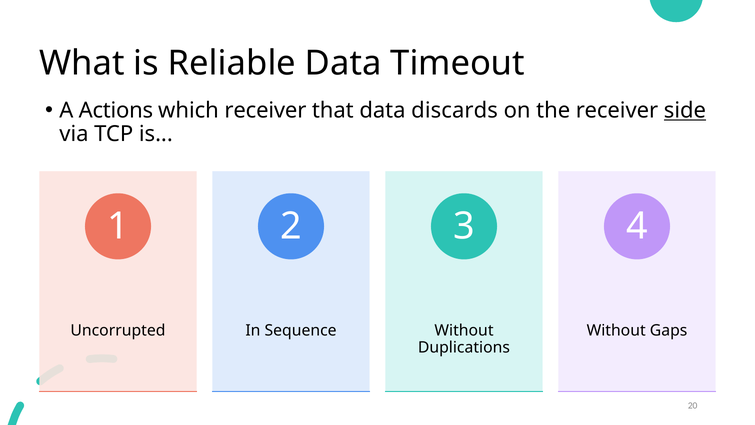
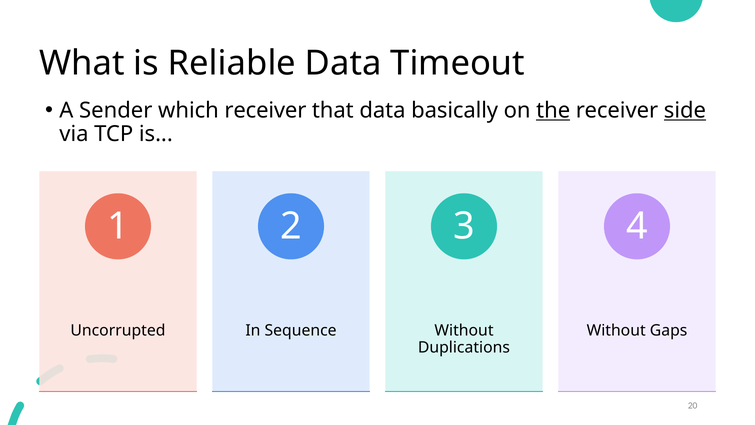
Actions: Actions -> Sender
discards: discards -> basically
the underline: none -> present
